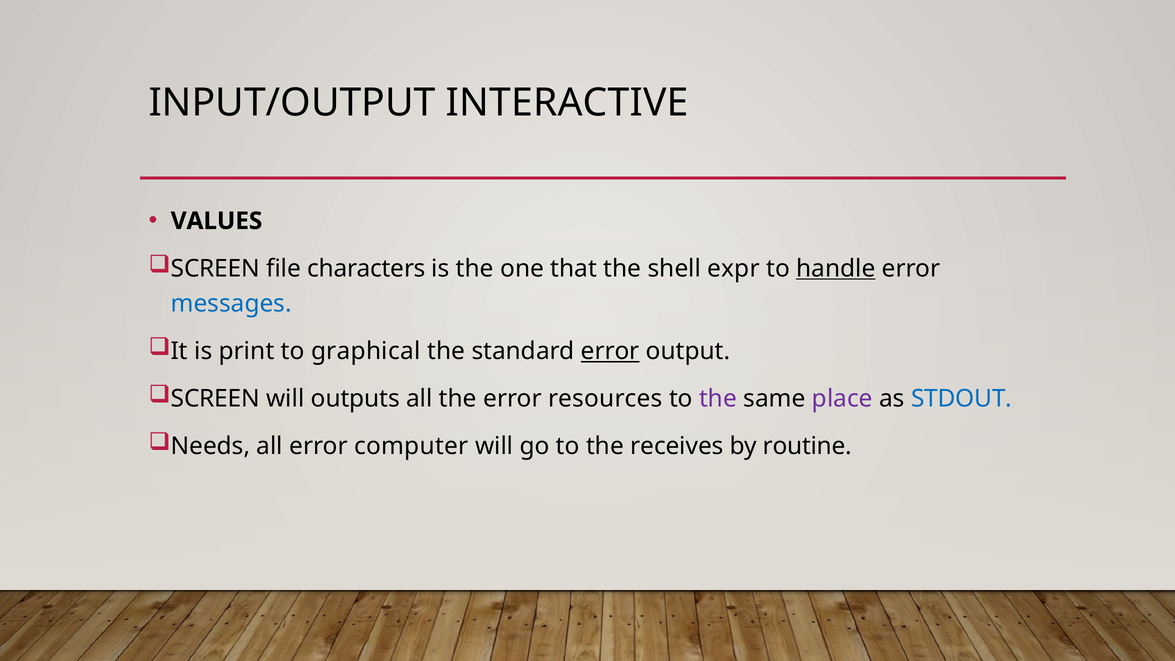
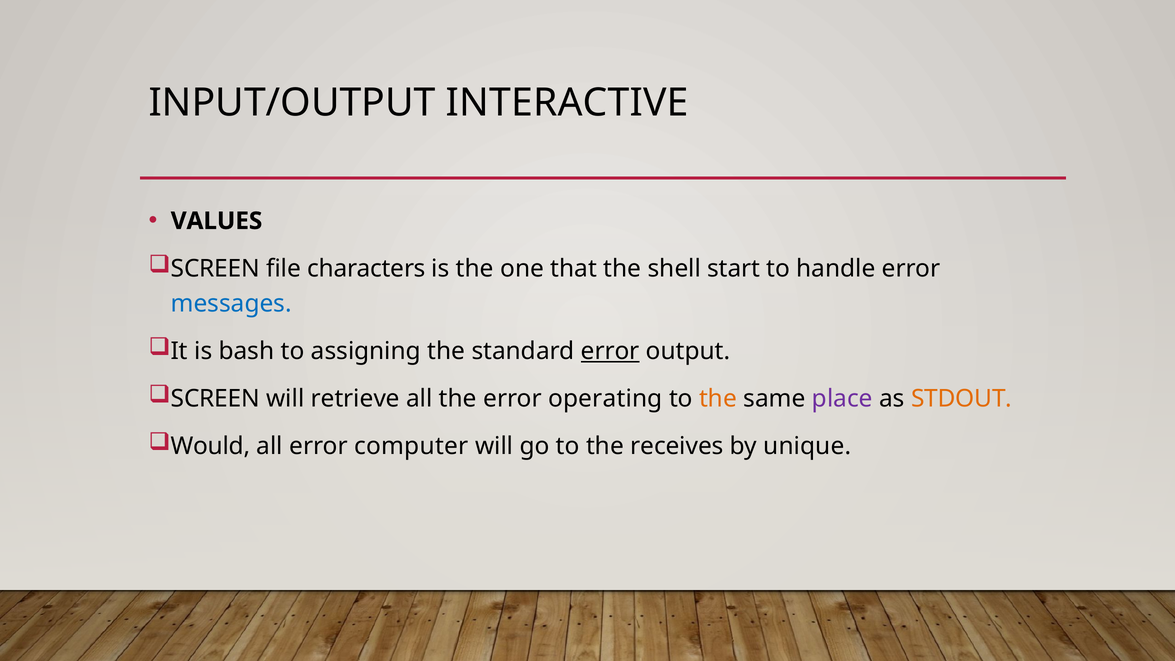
expr: expr -> start
handle underline: present -> none
print: print -> bash
graphical: graphical -> assigning
outputs: outputs -> retrieve
resources: resources -> operating
the at (718, 399) colour: purple -> orange
STDOUT colour: blue -> orange
Needs: Needs -> Would
routine: routine -> unique
